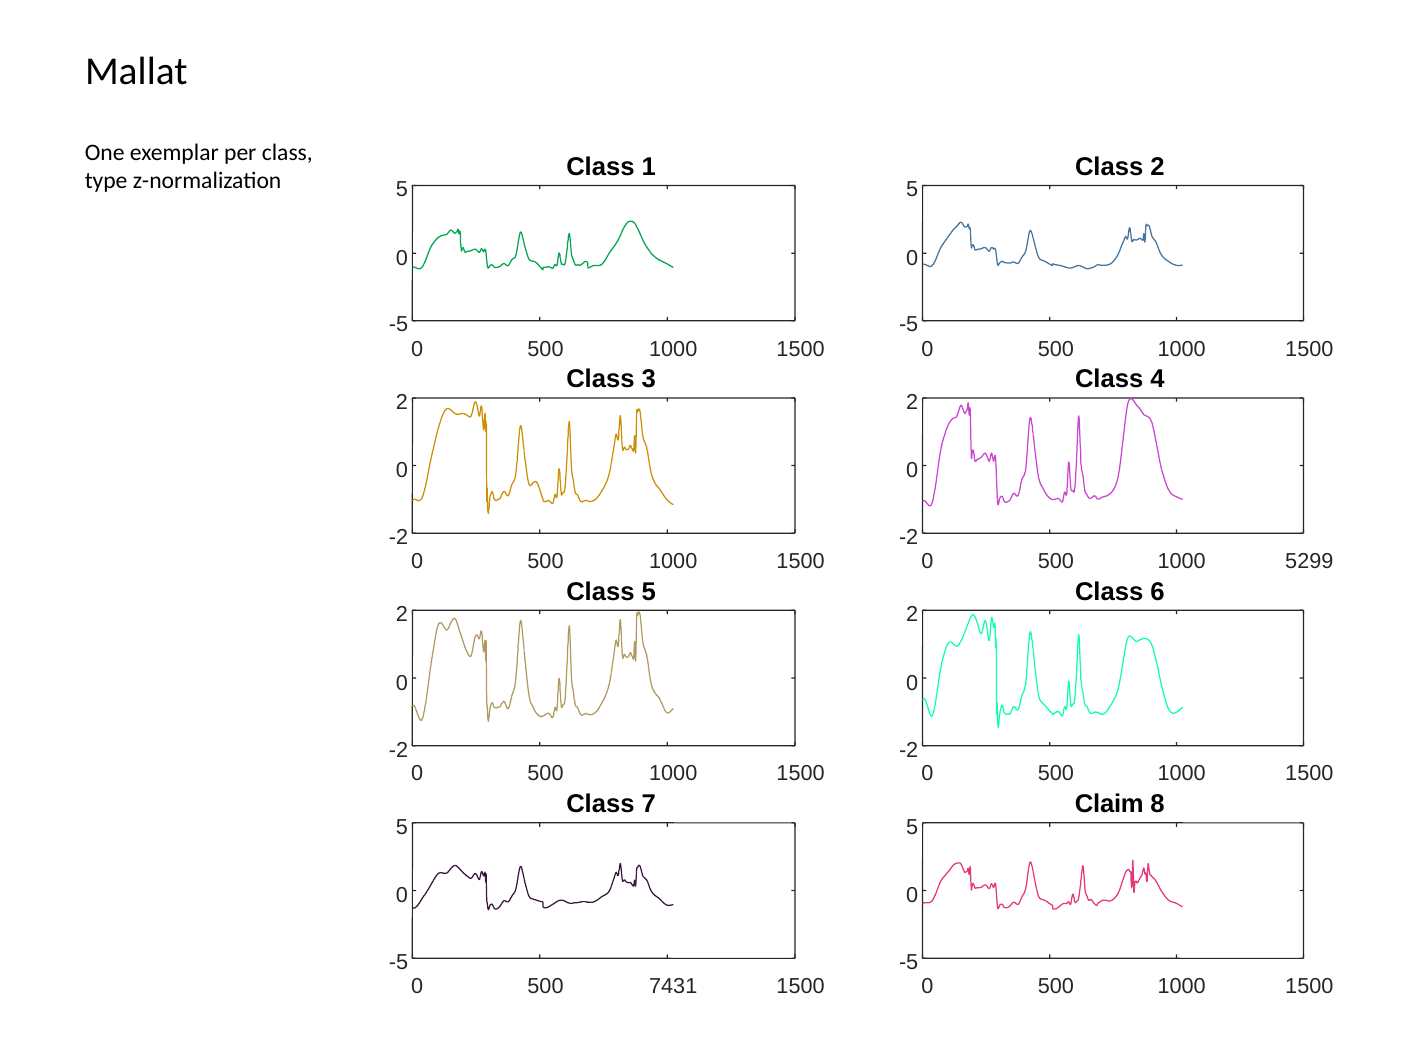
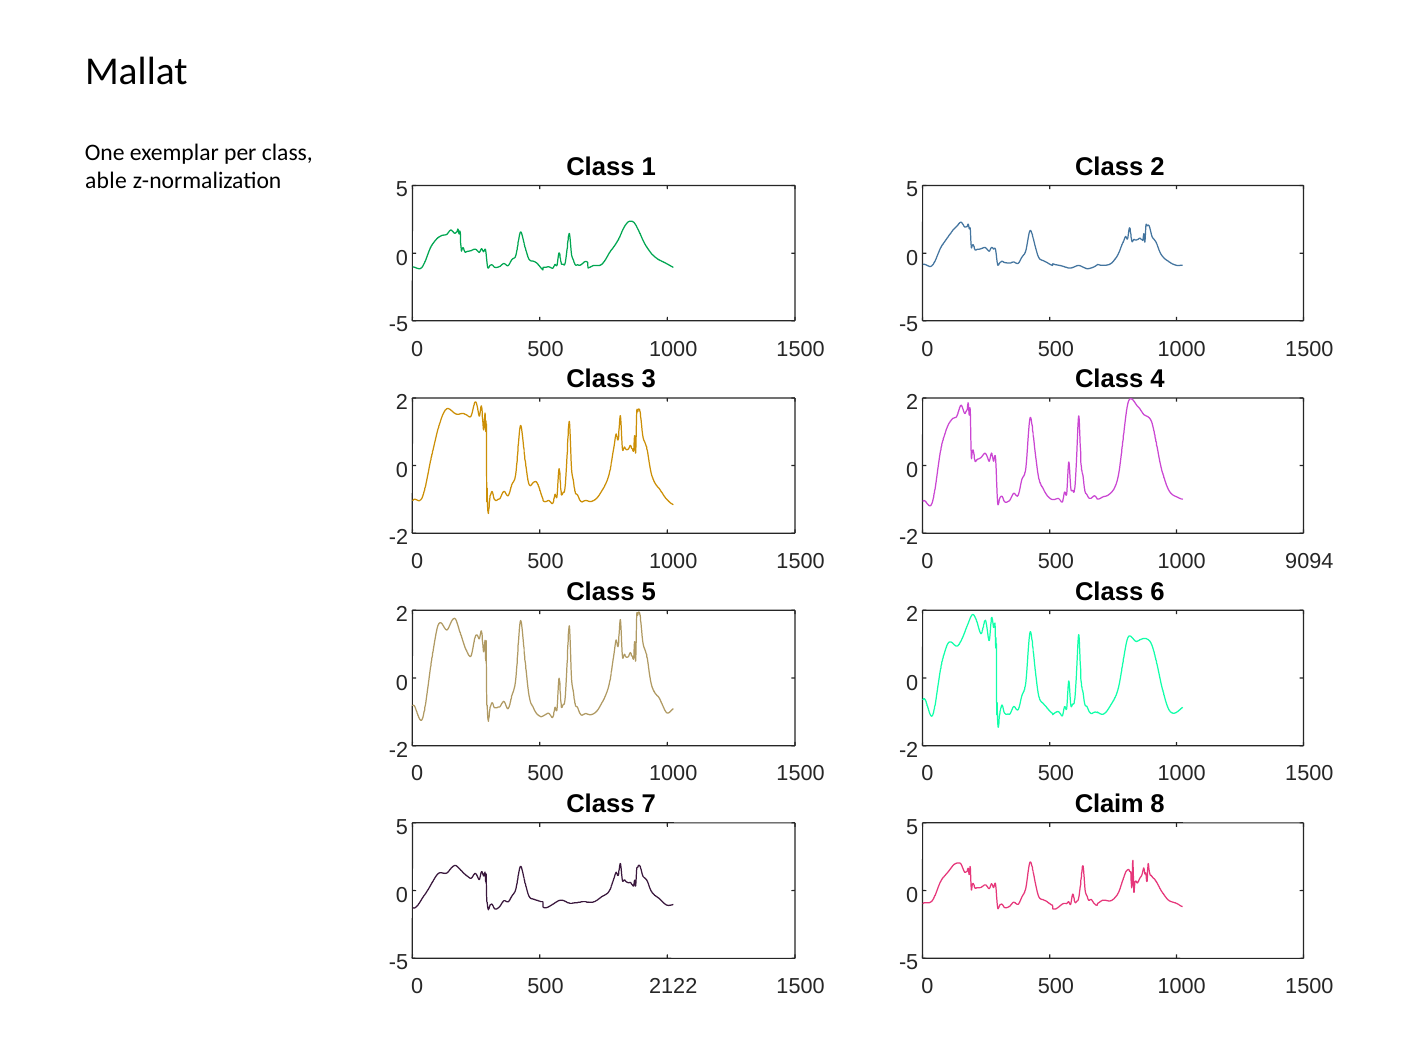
type: type -> able
5299: 5299 -> 9094
7431: 7431 -> 2122
